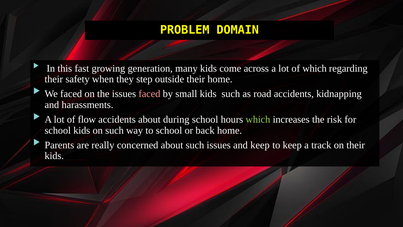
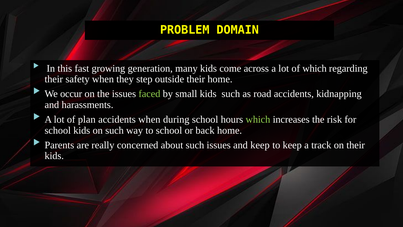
We faced: faced -> occur
faced at (149, 94) colour: pink -> light green
flow: flow -> plan
accidents about: about -> when
